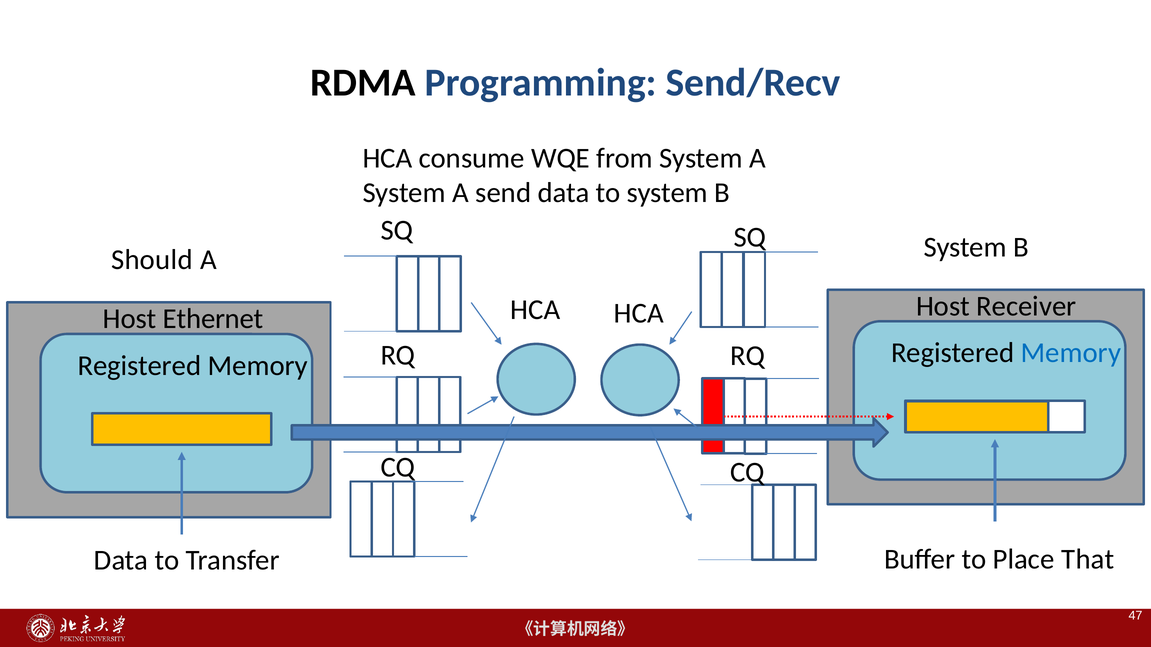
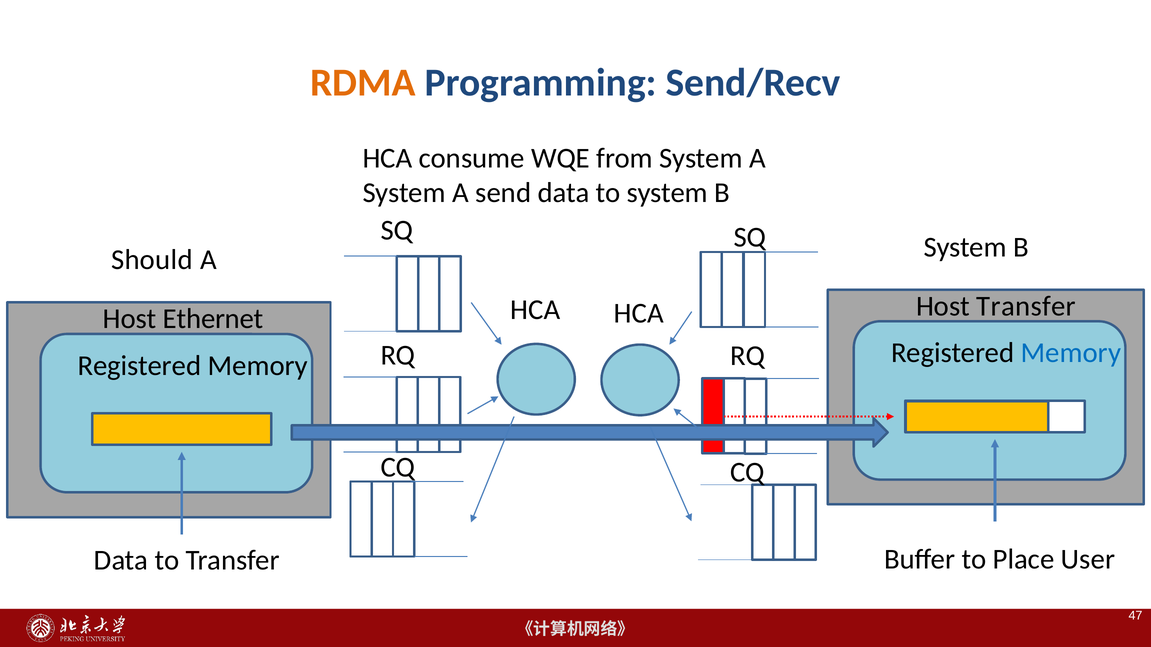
RDMA colour: black -> orange
Host Receiver: Receiver -> Transfer
That: That -> User
